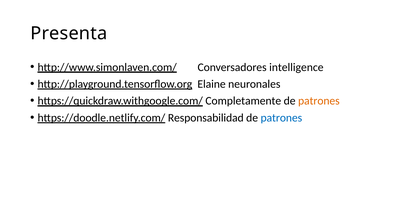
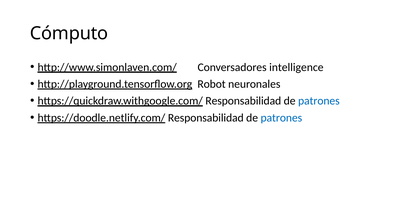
Presenta: Presenta -> Cómputo
Elaine: Elaine -> Robot
https://quickdraw.withgoogle.com/ Completamente: Completamente -> Responsabilidad
patrones at (319, 101) colour: orange -> blue
